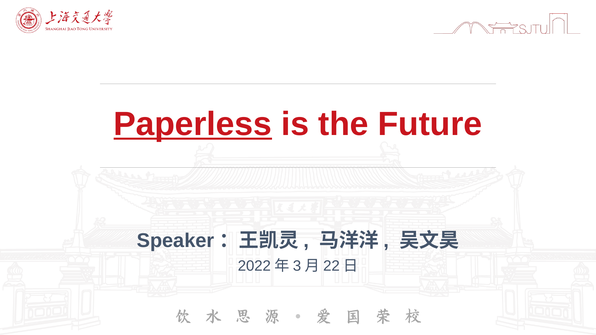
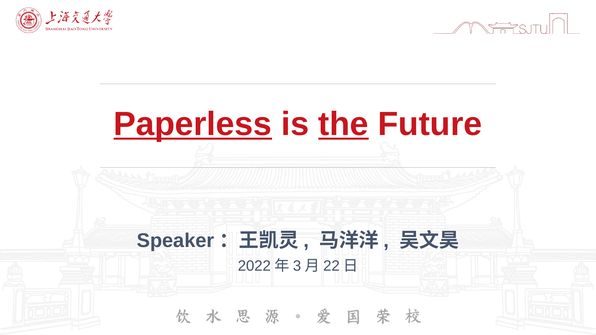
the underline: none -> present
